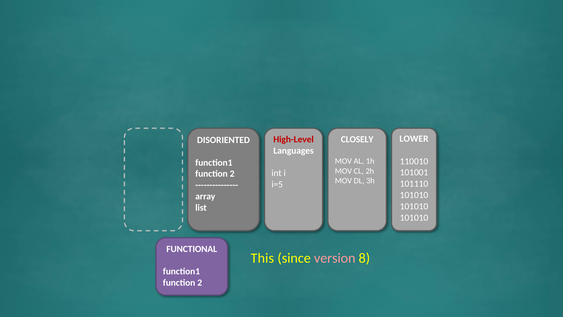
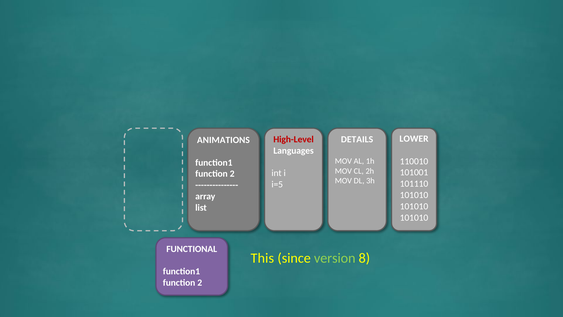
CLOSELY: CLOSELY -> DETAILS
DISORIENTED: DISORIENTED -> ANIMATIONS
version colour: pink -> light green
